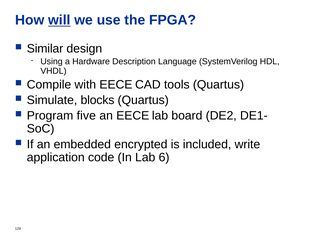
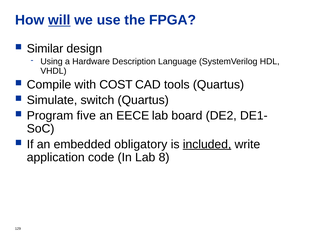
with EECE: EECE -> COST
blocks: blocks -> switch
encrypted: encrypted -> obligatory
included underline: none -> present
6: 6 -> 8
